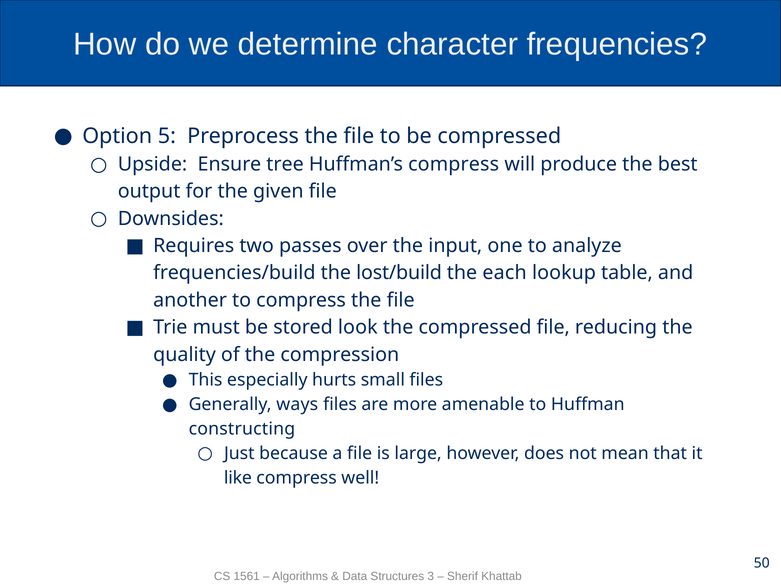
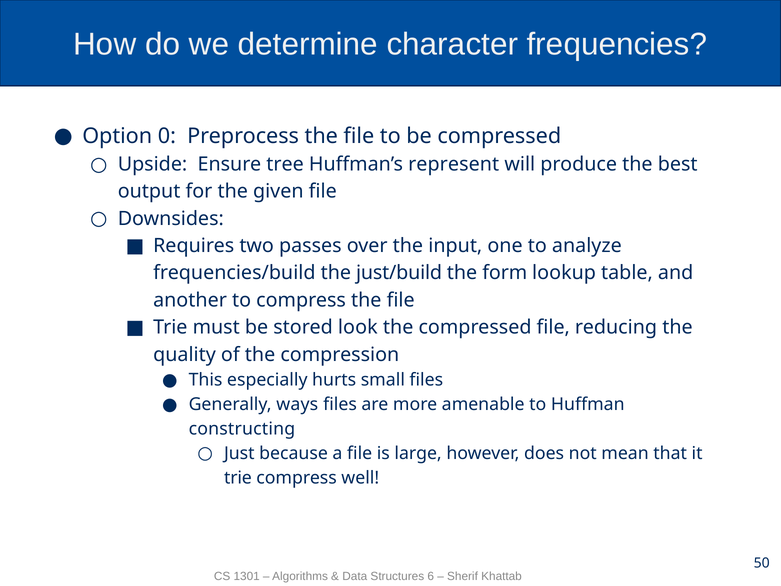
5: 5 -> 0
Huffman’s compress: compress -> represent
lost/build: lost/build -> just/build
each: each -> form
like at (238, 478): like -> trie
1561: 1561 -> 1301
3: 3 -> 6
